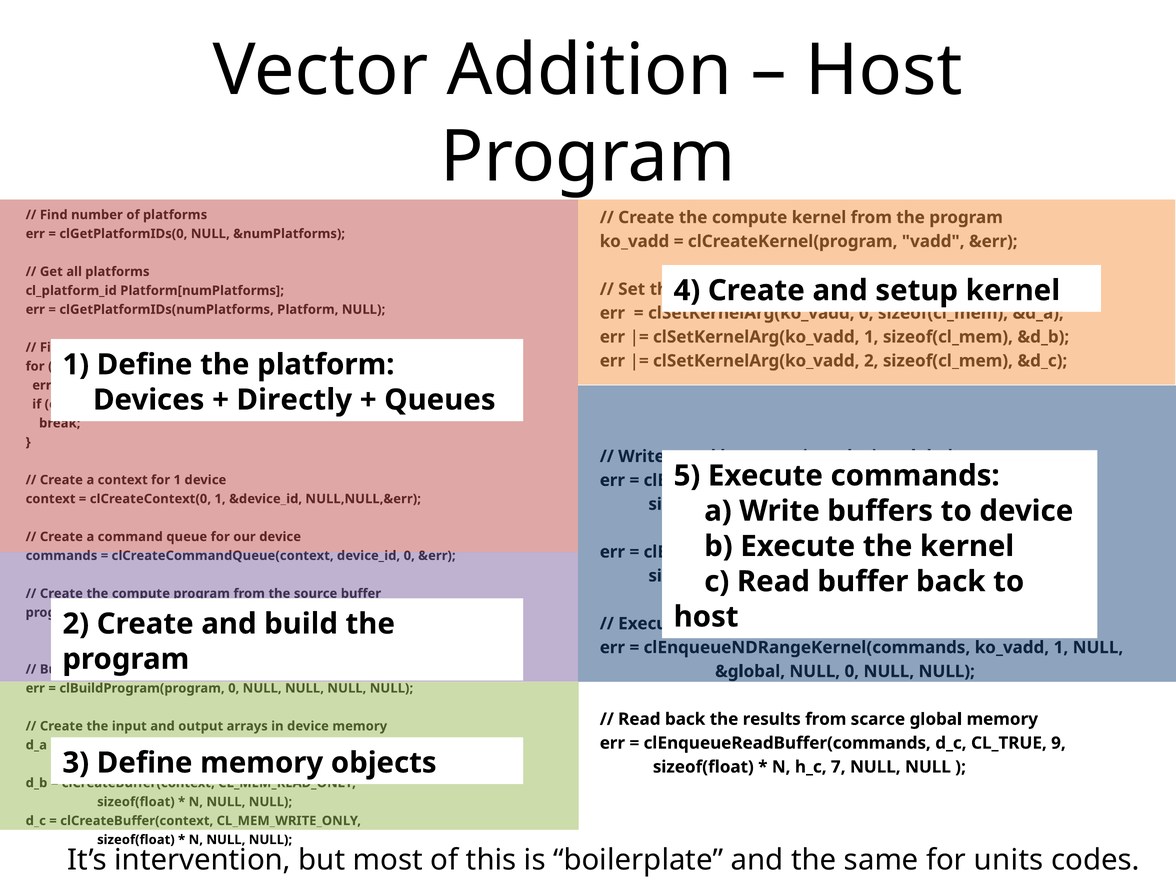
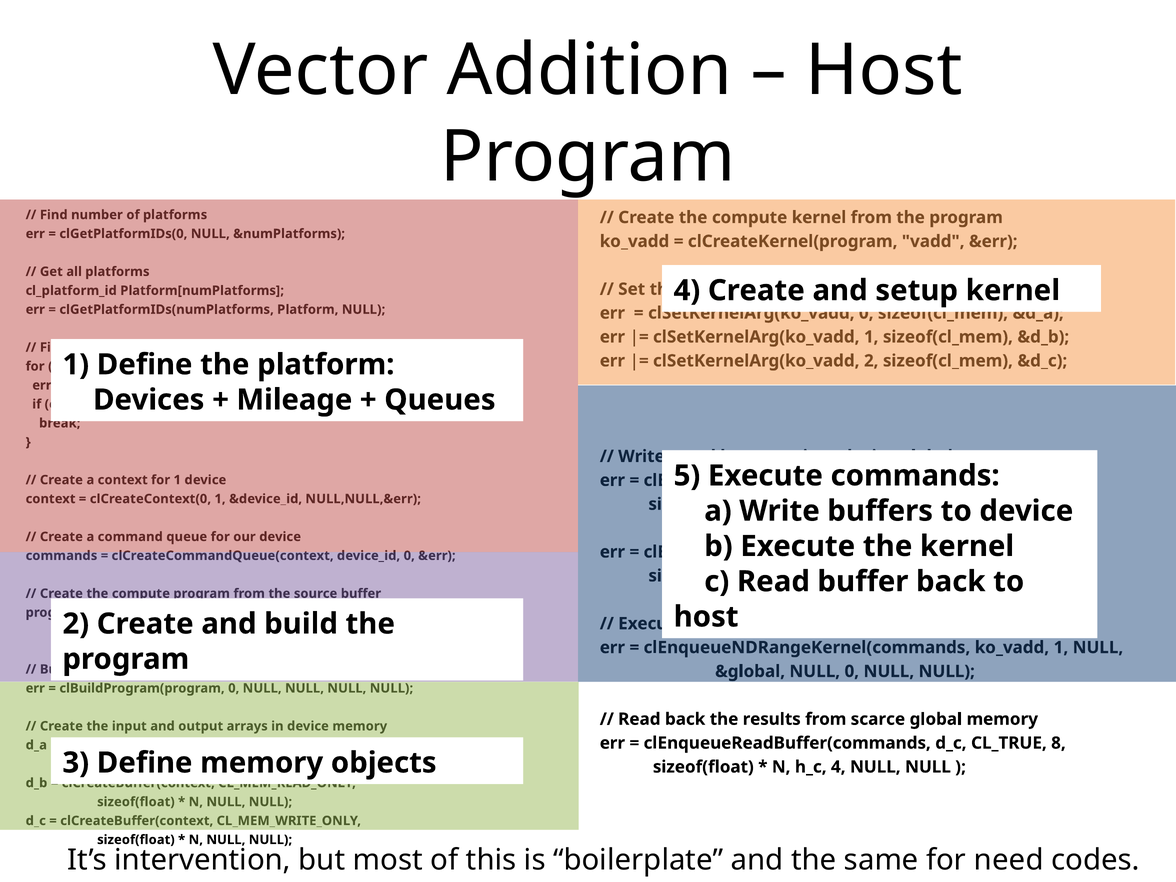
Directly: Directly -> Mileage
9: 9 -> 8
h_c 7: 7 -> 4
units: units -> need
